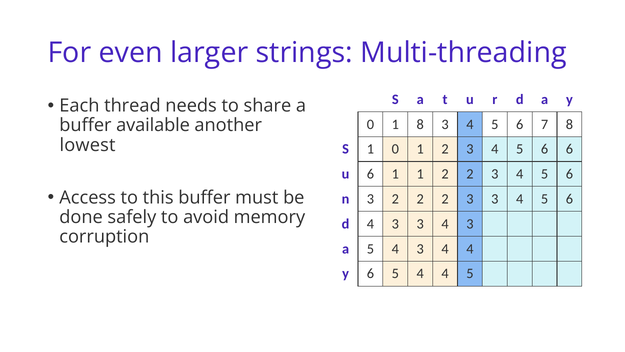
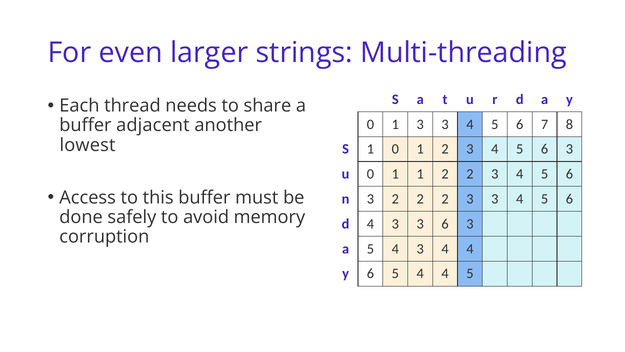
1 8: 8 -> 3
available: available -> adjacent
5 6 6: 6 -> 3
u 6: 6 -> 0
4 3 3 4: 4 -> 6
